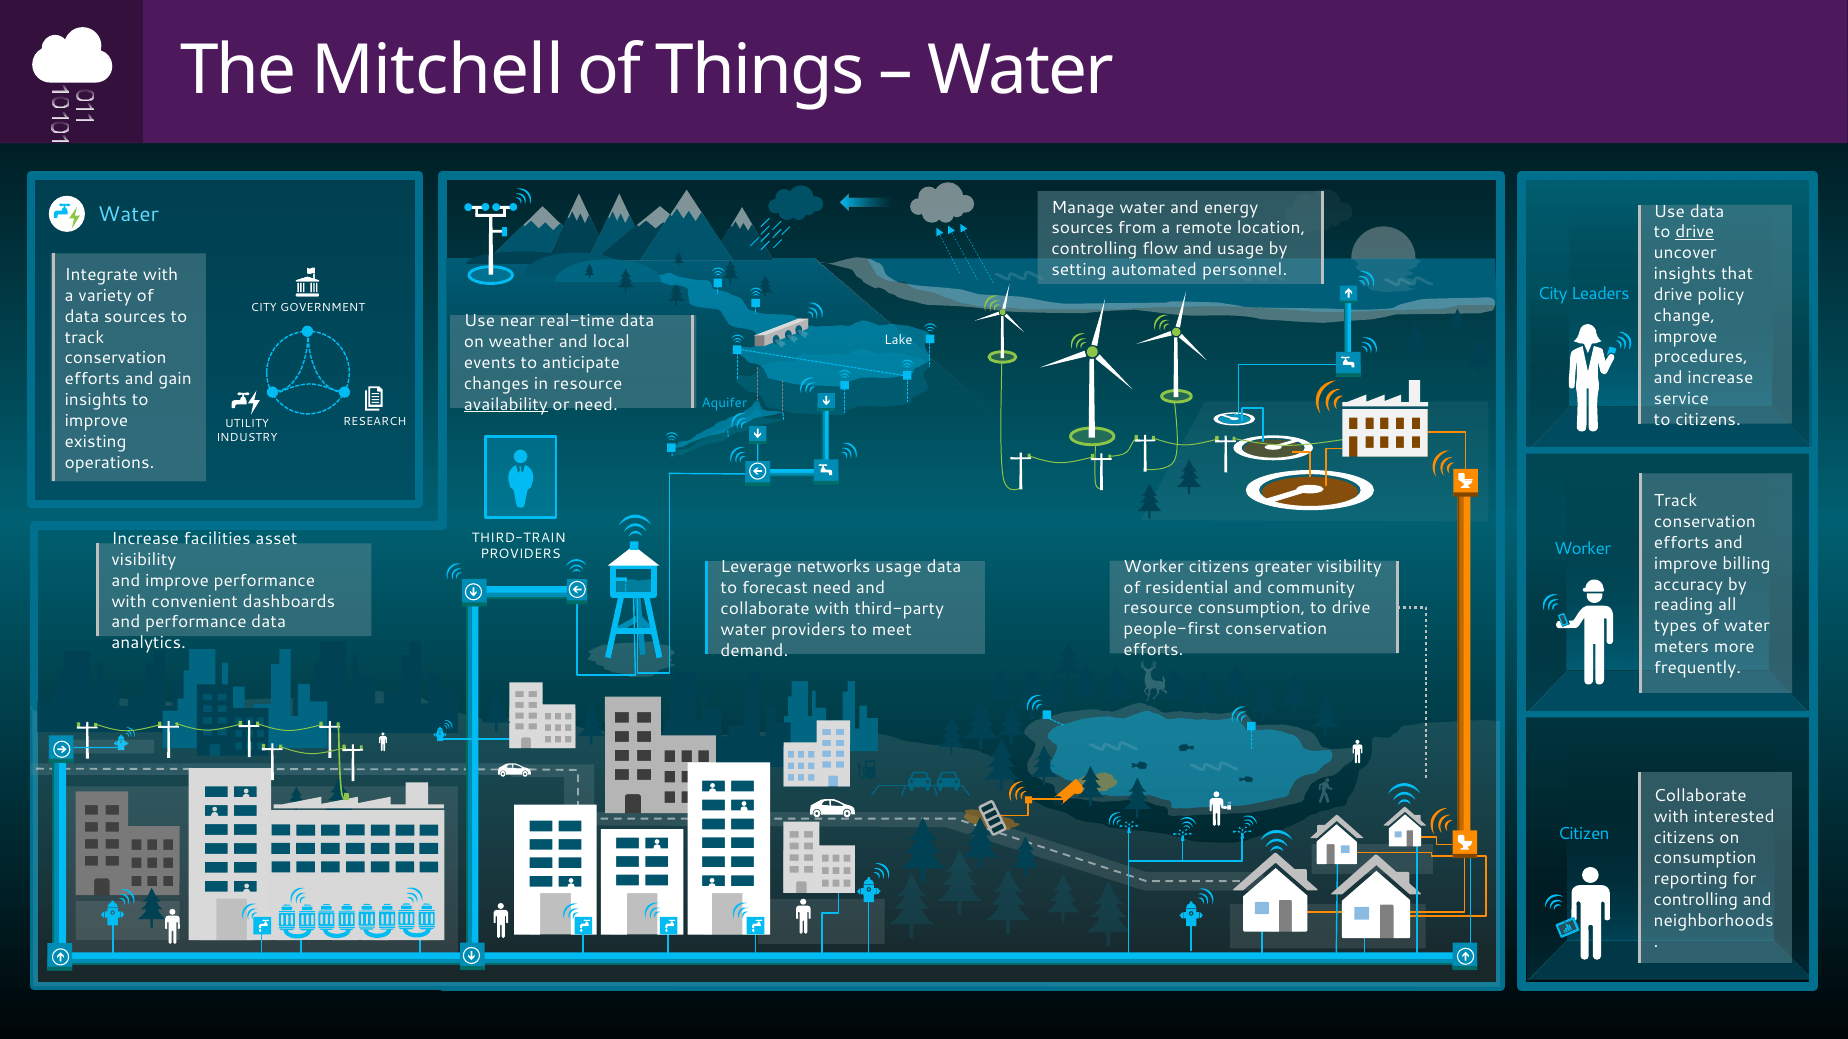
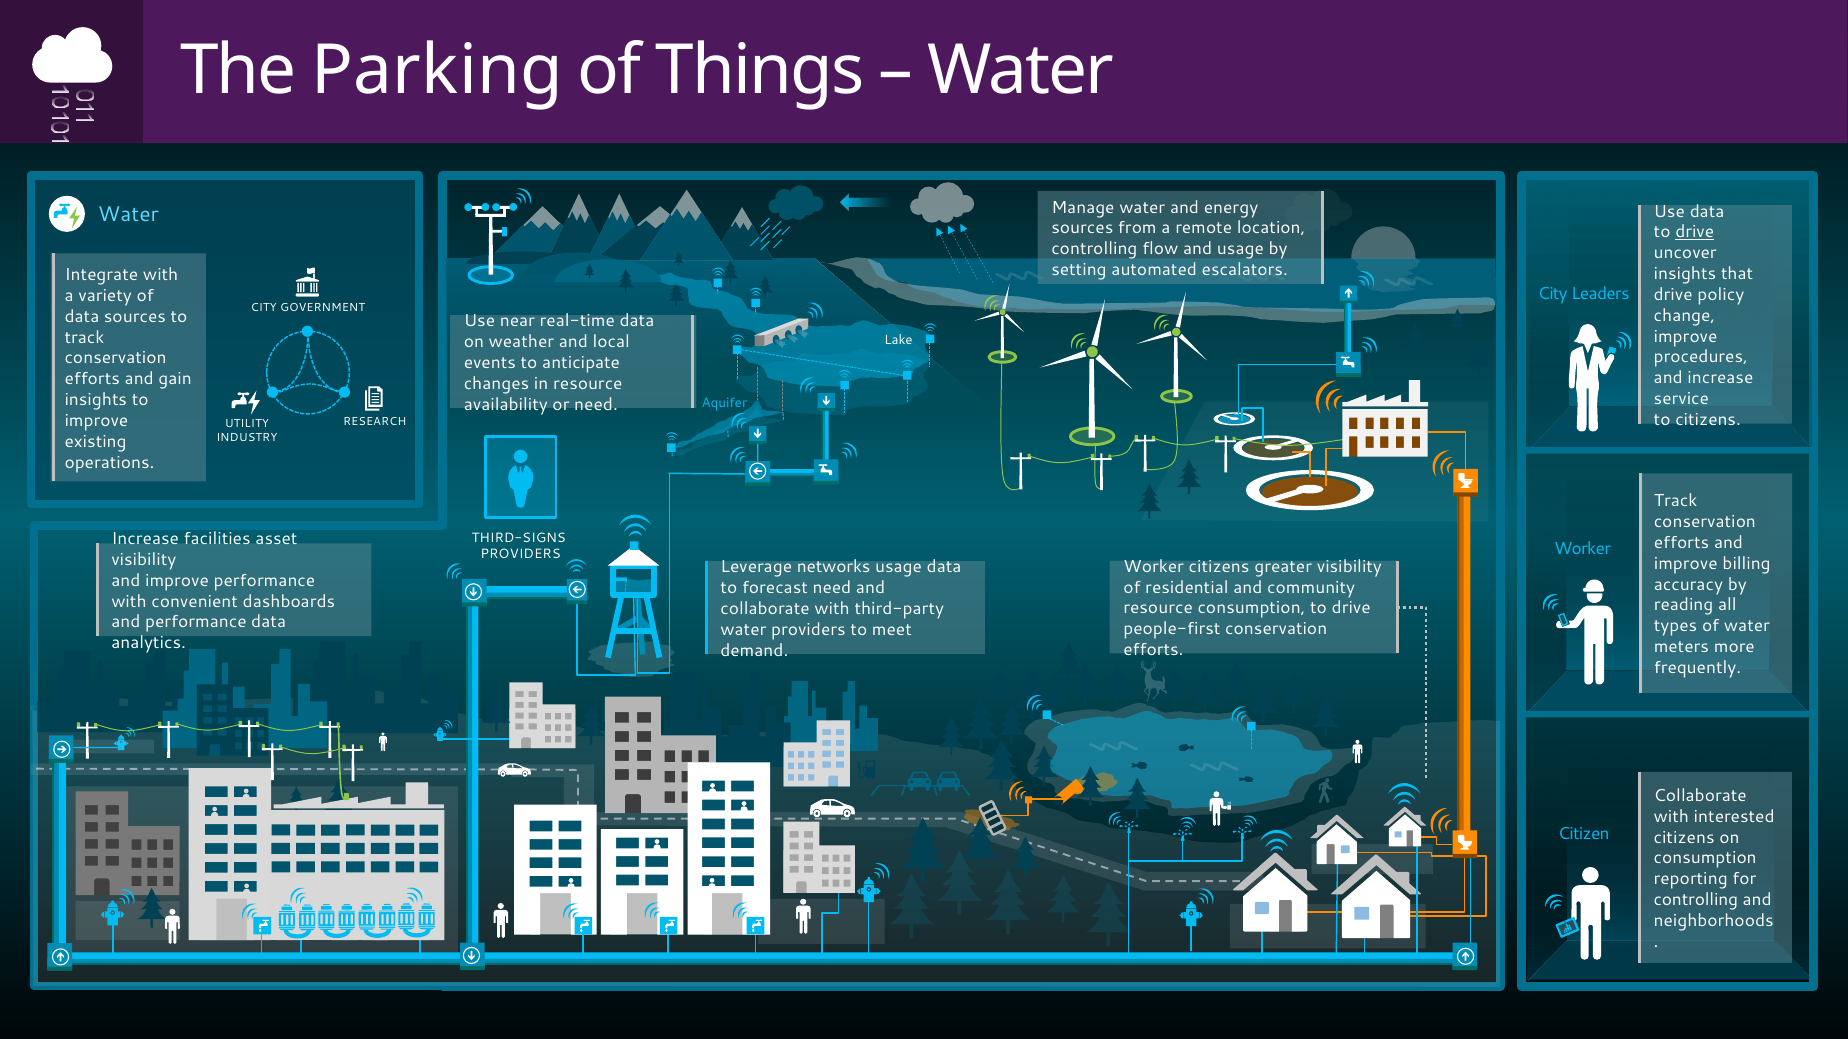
Mitchell: Mitchell -> Parking
personnel: personnel -> escalators
availability underline: present -> none
THIRD-TRAIN: THIRD-TRAIN -> THIRD-SIGNS
